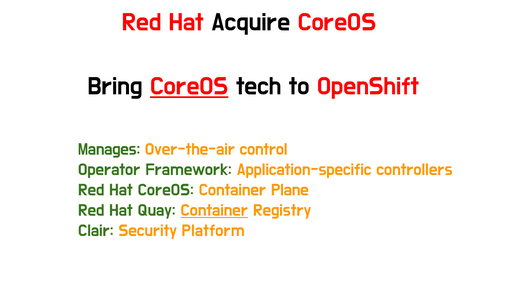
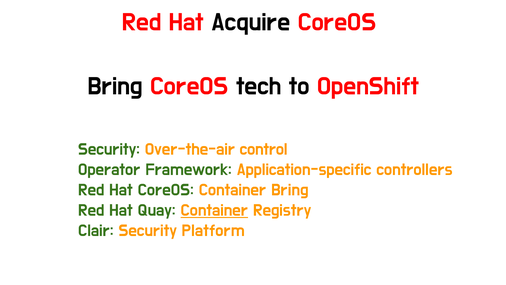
CoreOS at (189, 86) underline: present -> none
Manages at (109, 149): Manages -> Security
Container Plane: Plane -> Bring
